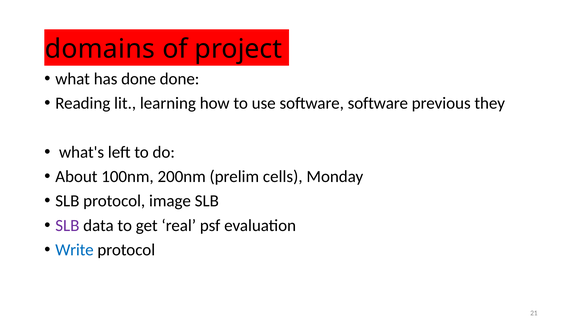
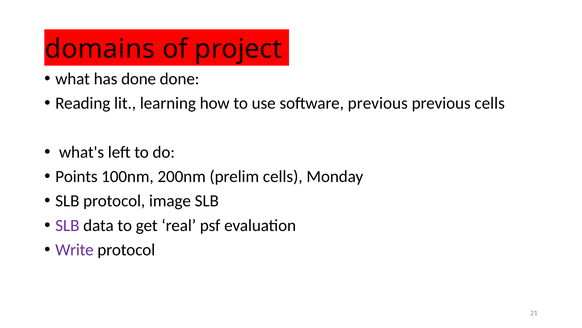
software software: software -> previous
previous they: they -> cells
About: About -> Points
Write colour: blue -> purple
